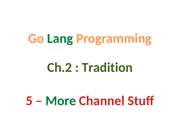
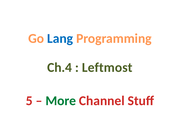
Lang colour: green -> blue
Ch.2: Ch.2 -> Ch.4
Tradition: Tradition -> Leftmost
